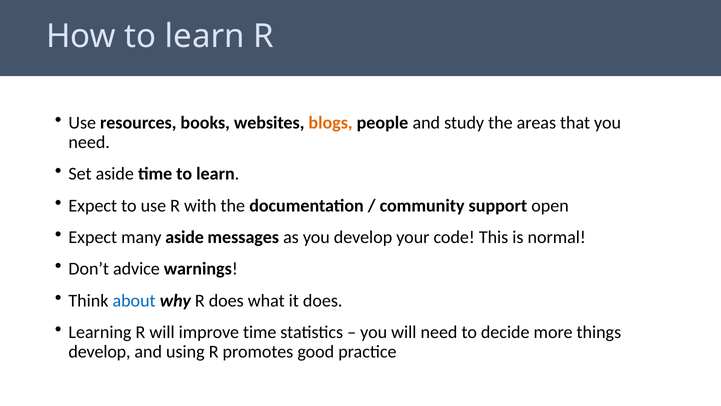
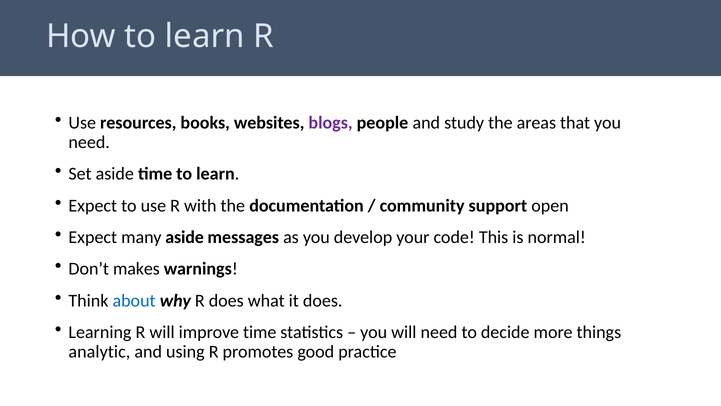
blogs colour: orange -> purple
advice: advice -> makes
develop at (100, 351): develop -> analytic
